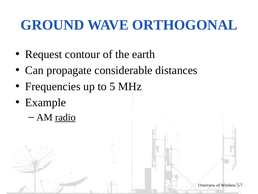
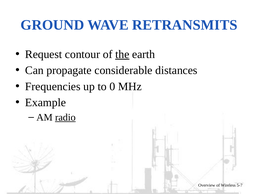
ORTHOGONAL: ORTHOGONAL -> RETRANSMITS
the underline: none -> present
5: 5 -> 0
